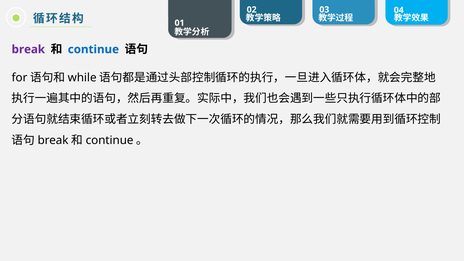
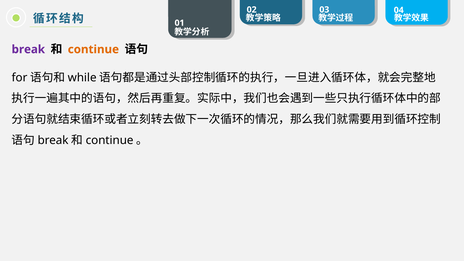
continue at (93, 49) colour: blue -> orange
